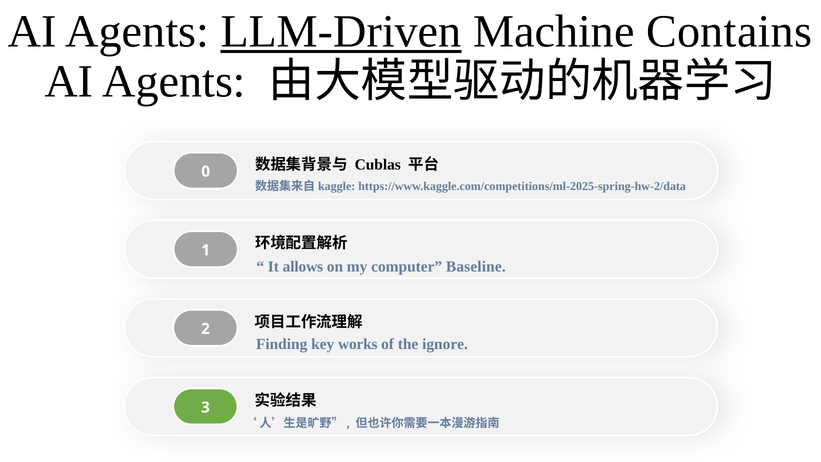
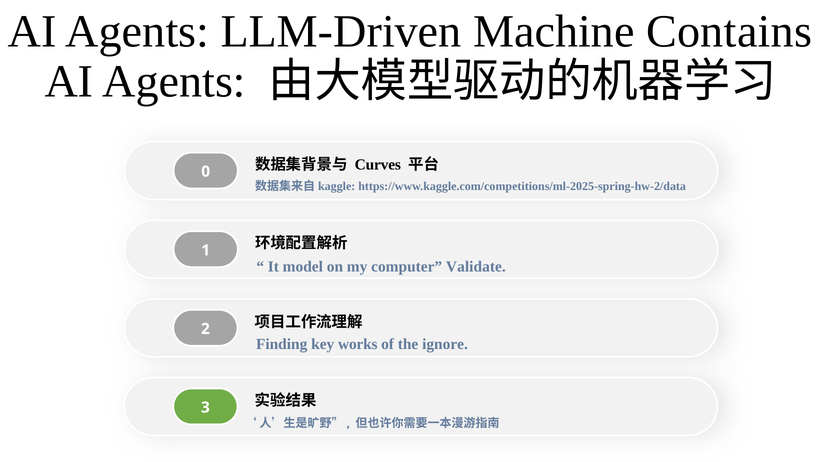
LLM-Driven underline: present -> none
Cublas: Cublas -> Curves
allows: allows -> model
Baseline: Baseline -> Validate
